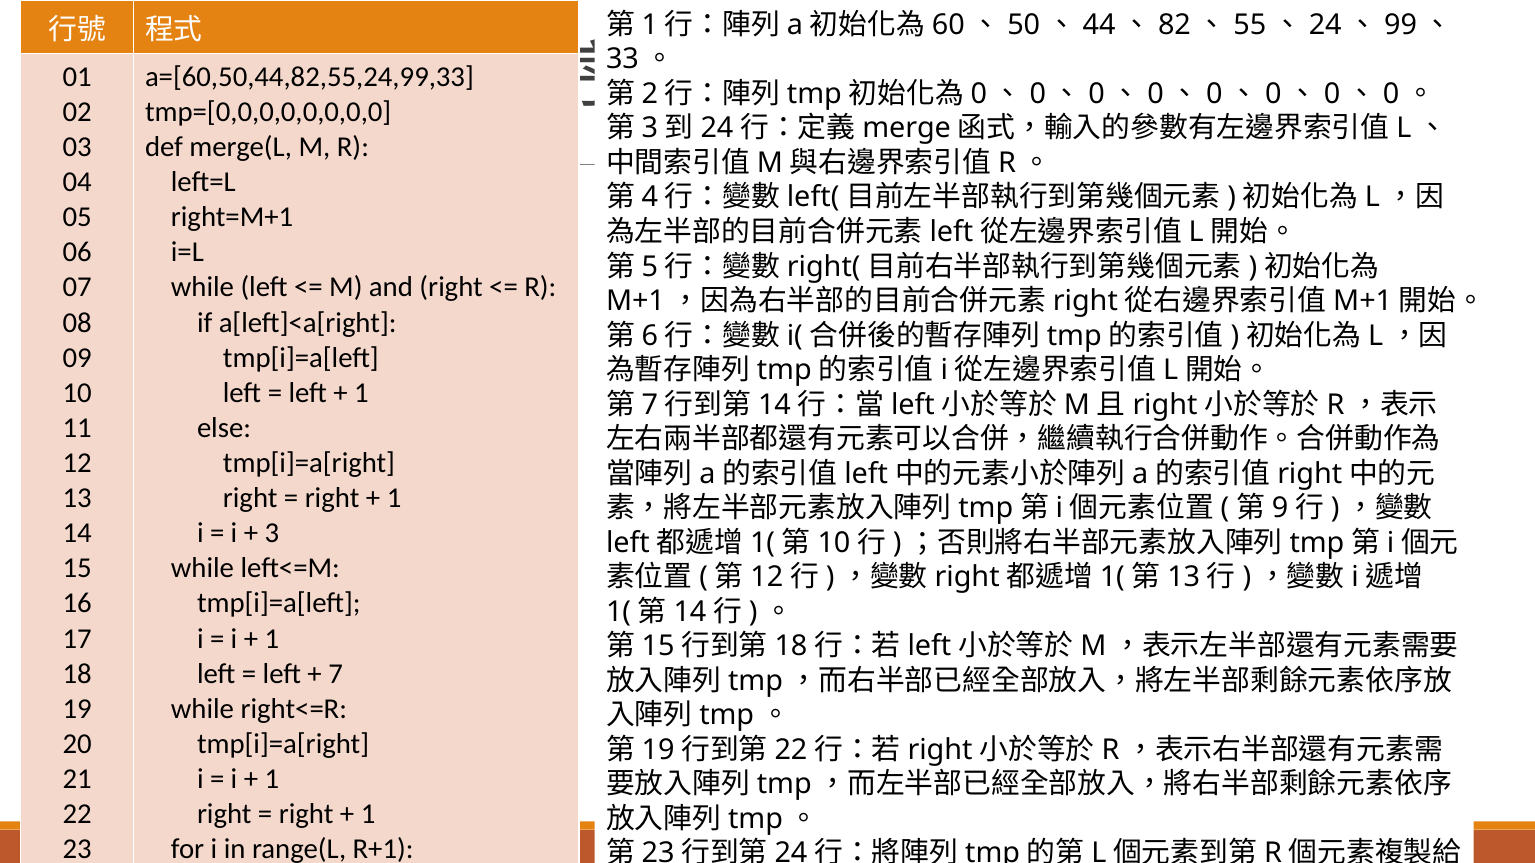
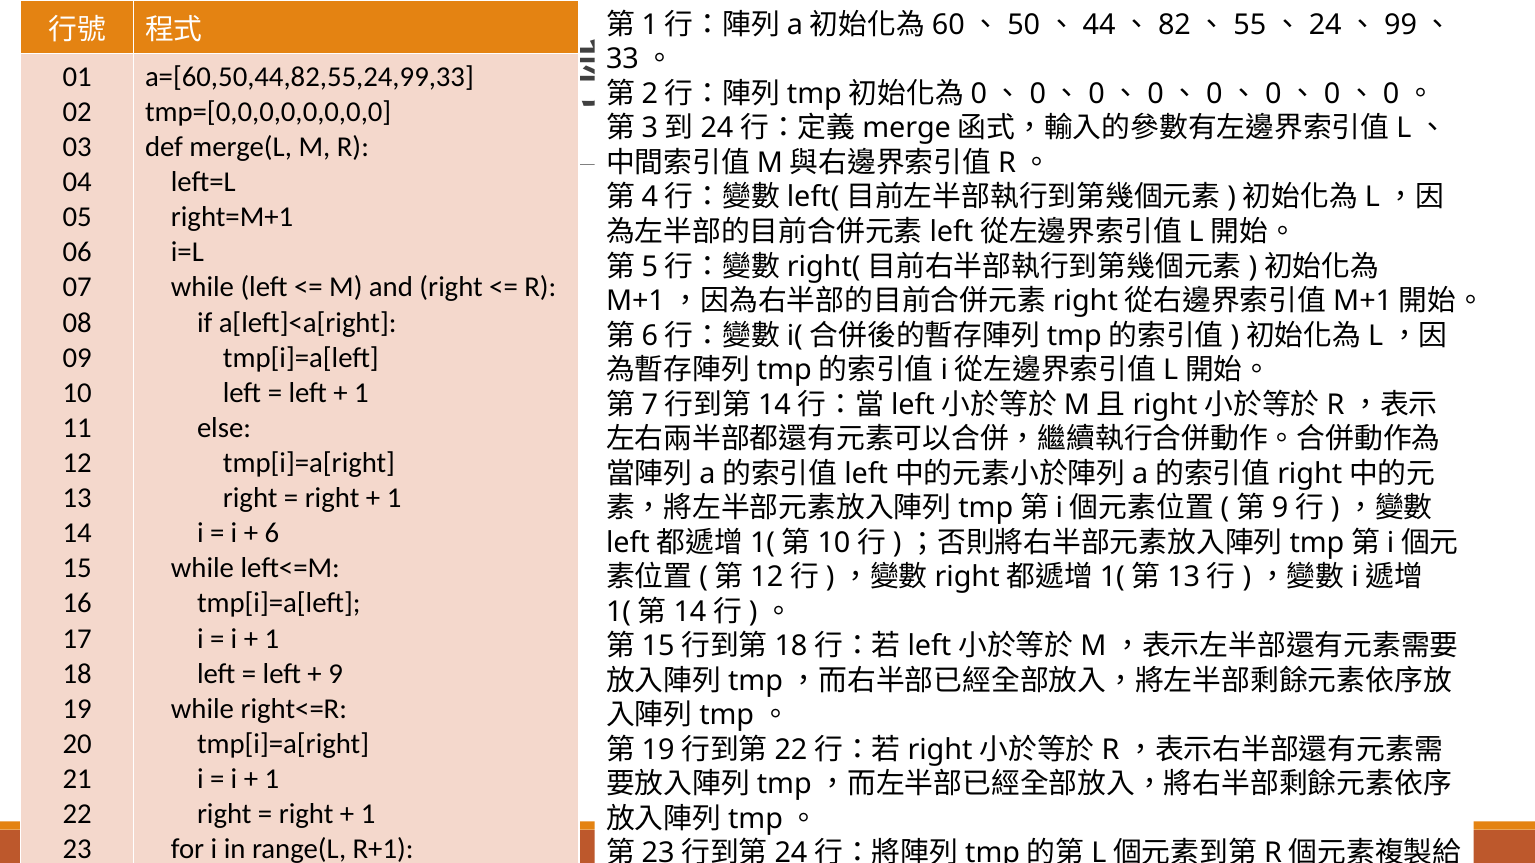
3: 3 -> 6
7: 7 -> 9
